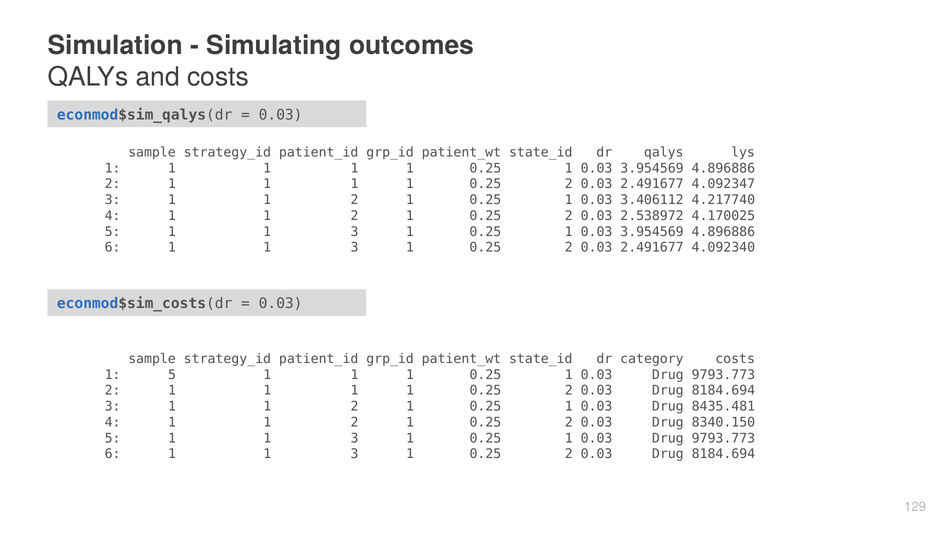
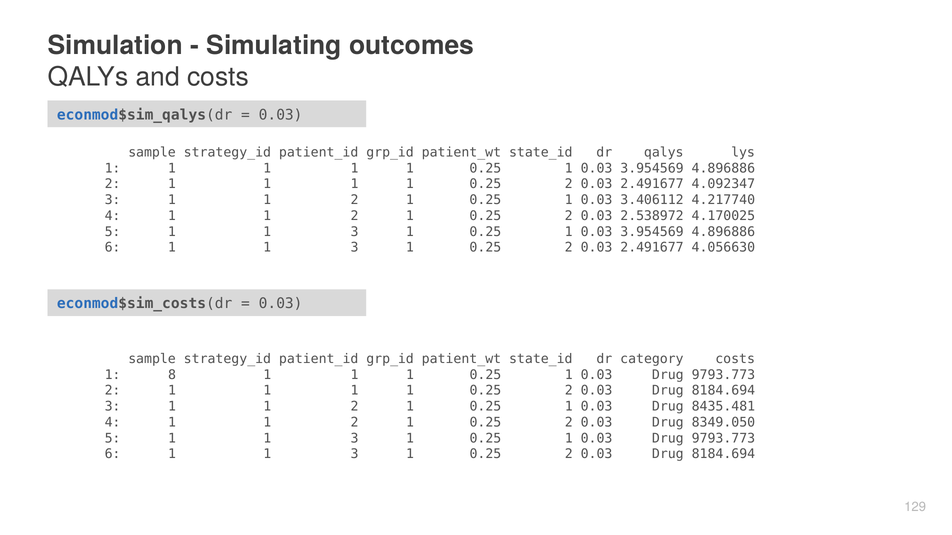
4.092340: 4.092340 -> 4.056630
1 5: 5 -> 8
8340.150: 8340.150 -> 8349.050
